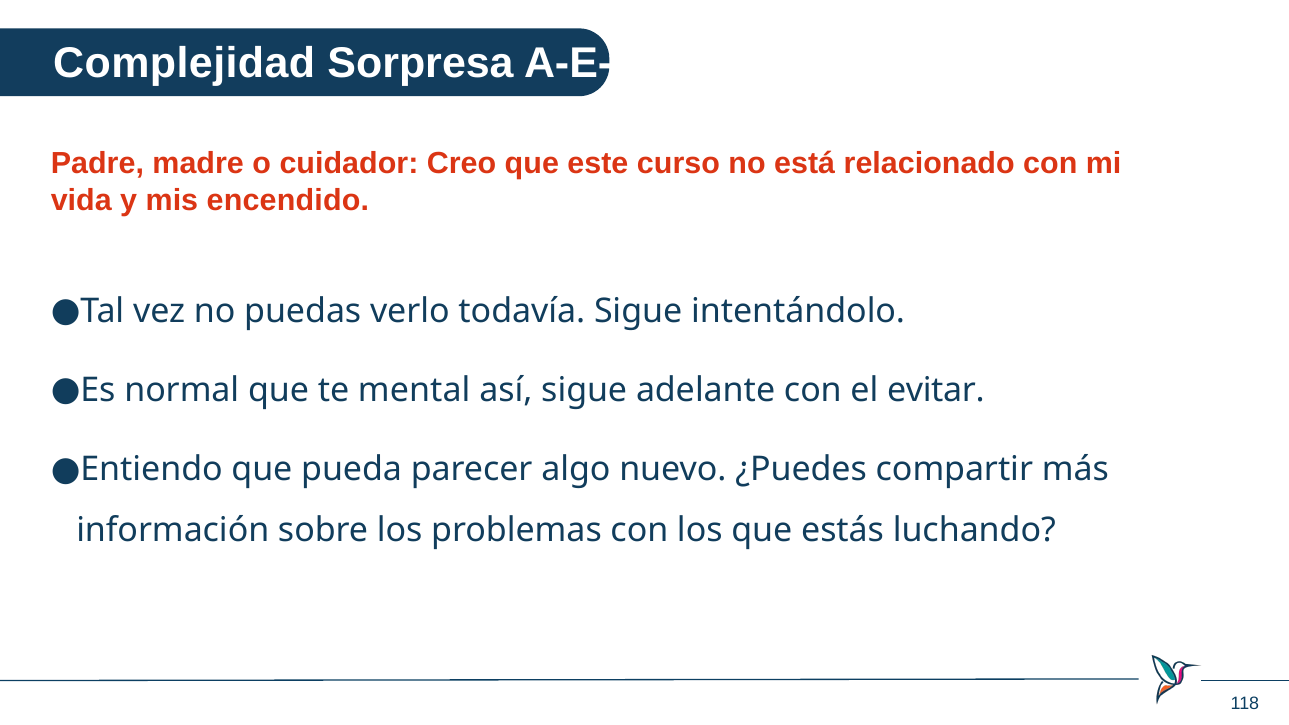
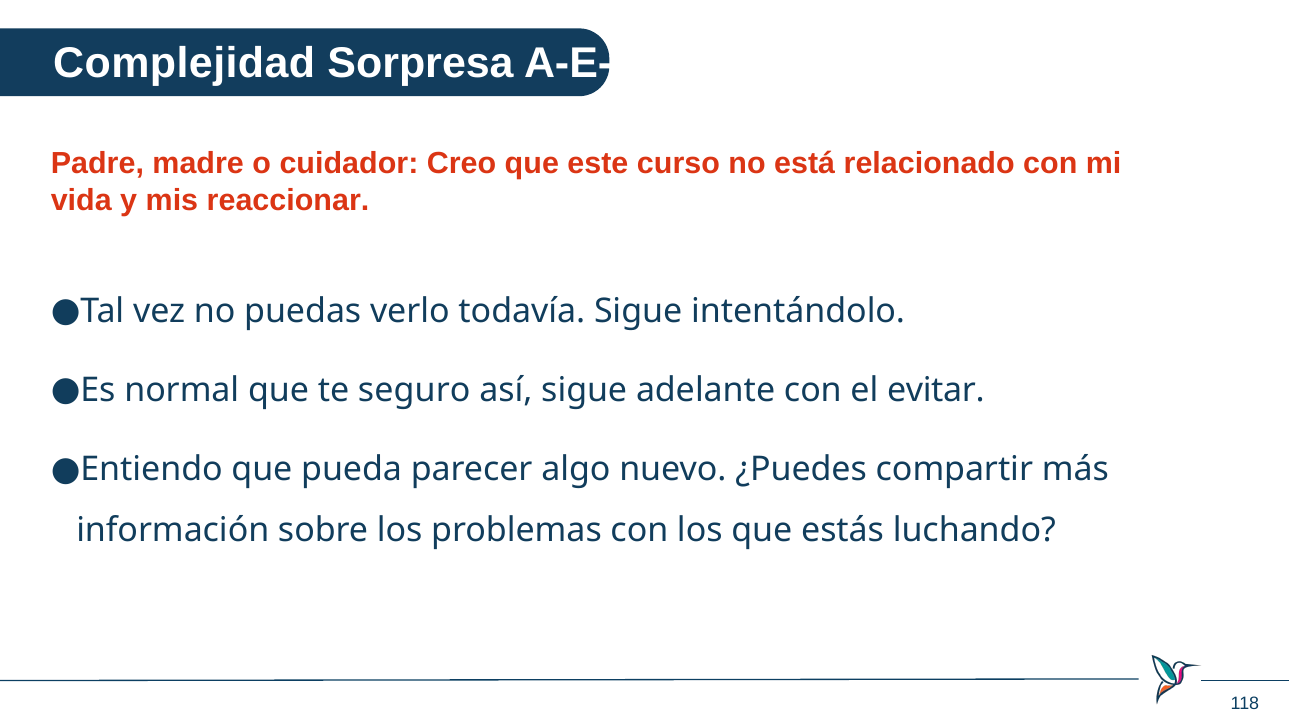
encendido: encendido -> reaccionar
mental: mental -> seguro
